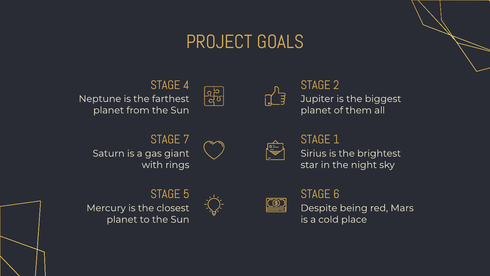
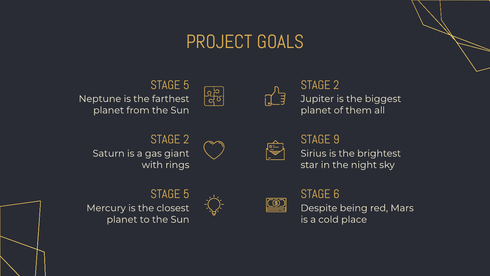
4 at (186, 85): 4 -> 5
7 at (186, 139): 7 -> 2
1: 1 -> 9
